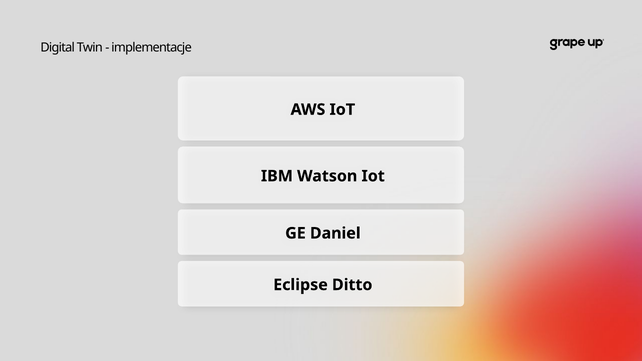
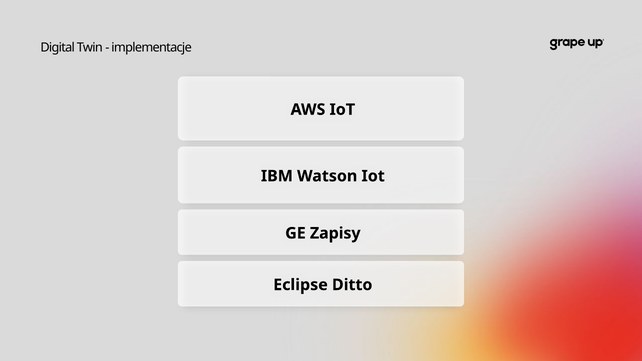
Daniel: Daniel -> Zapisy
